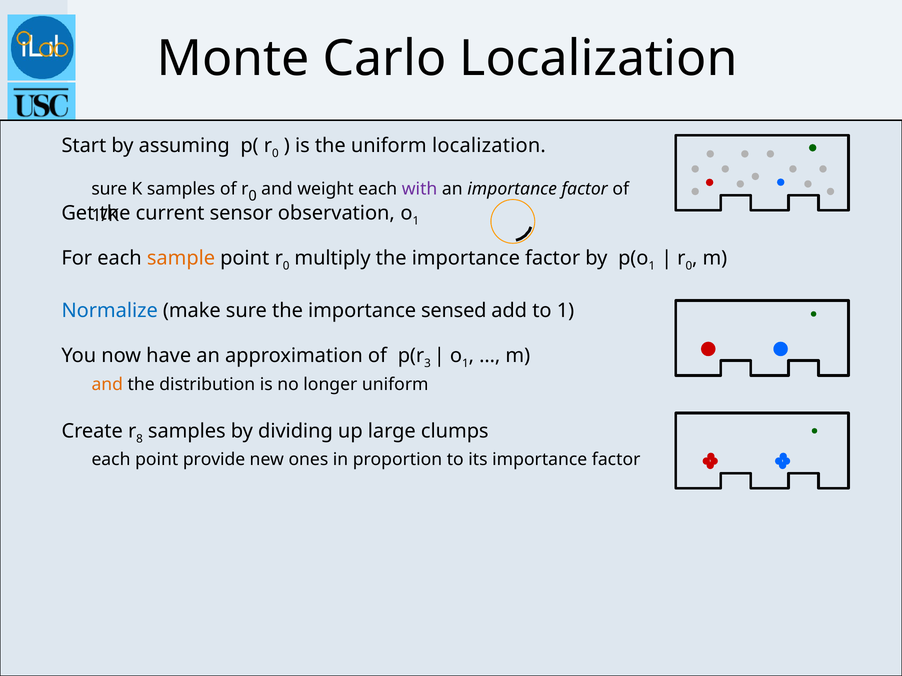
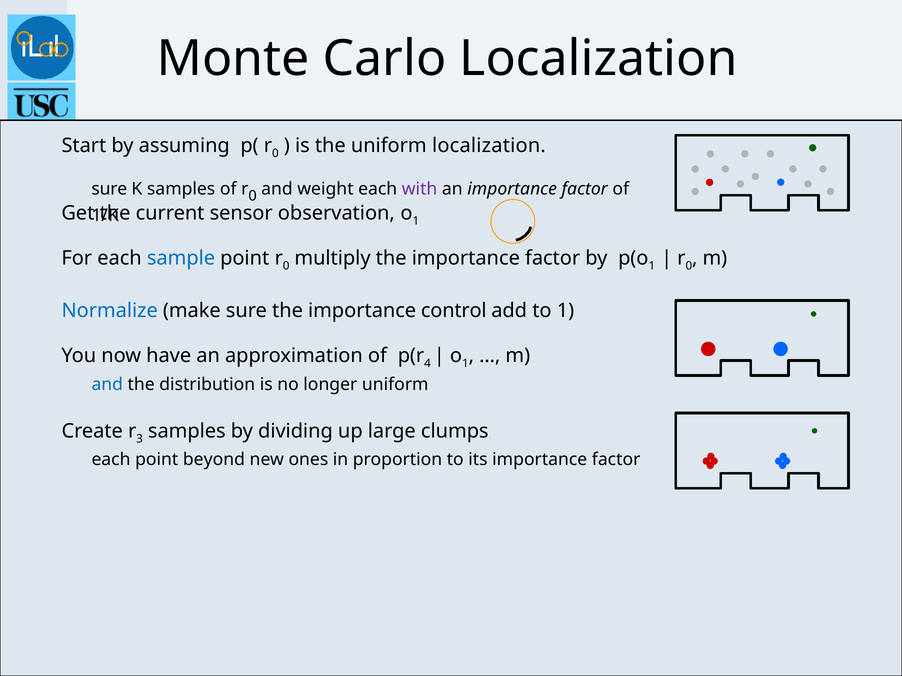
sample colour: orange -> blue
sensed: sensed -> control
3: 3 -> 4
and at (107, 385) colour: orange -> blue
8: 8 -> 3
provide: provide -> beyond
